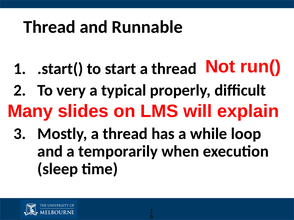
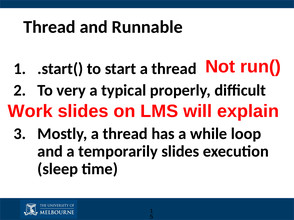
Many: Many -> Work
temporarily when: when -> slides
